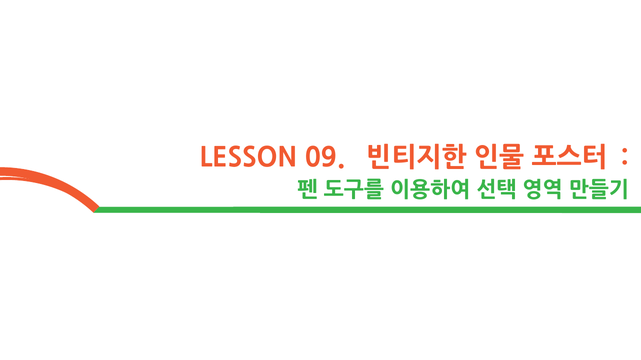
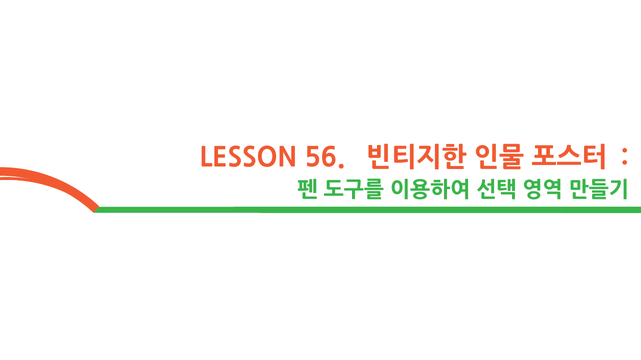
09: 09 -> 56
